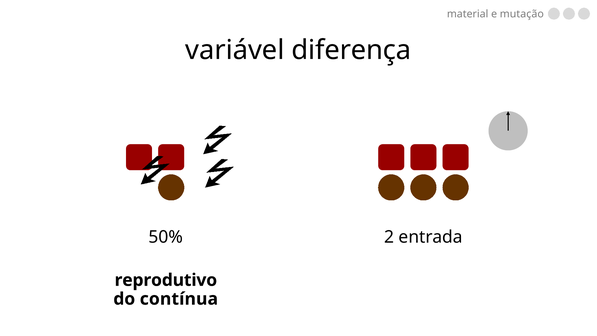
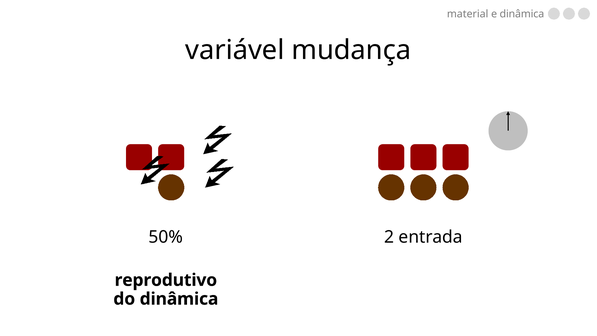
e mutação: mutação -> dinâmica
diferença: diferença -> mudança
do contínua: contínua -> dinâmica
